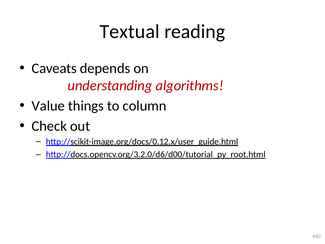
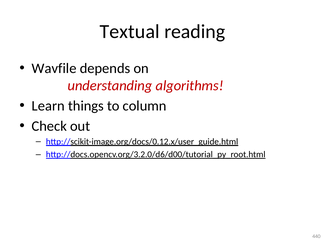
Caveats: Caveats -> Wavfile
Value: Value -> Learn
